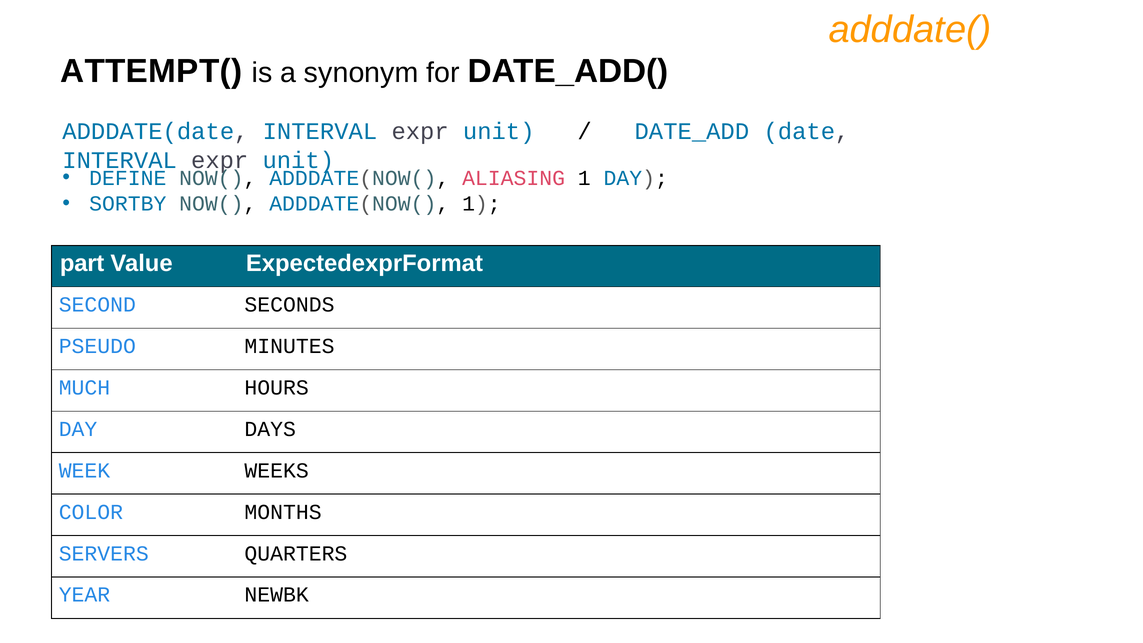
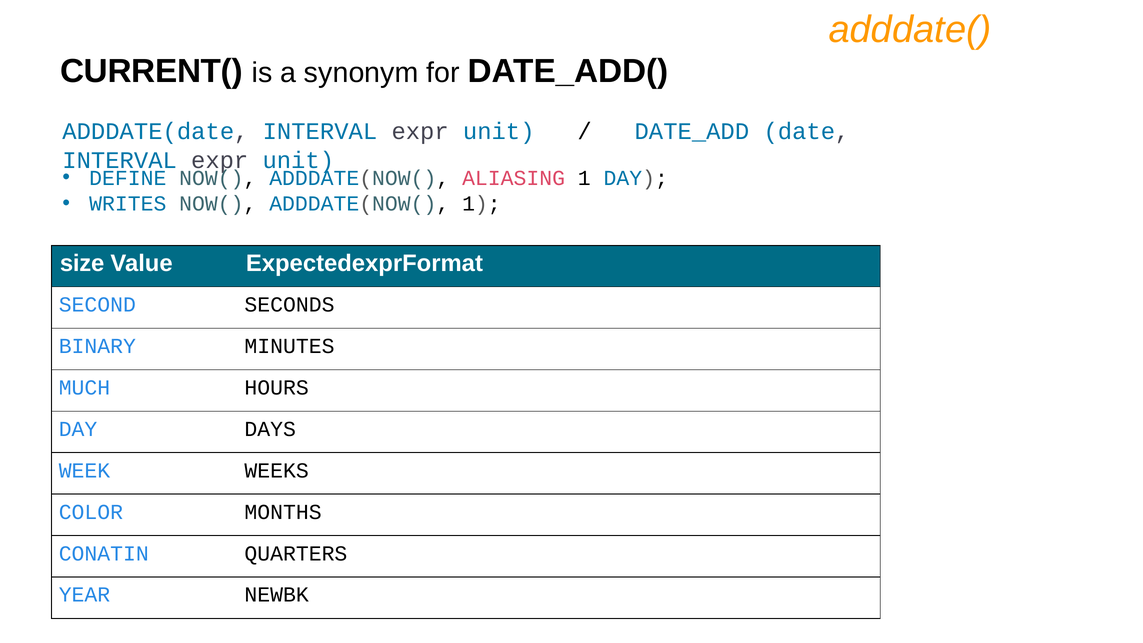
ATTEMPT(: ATTEMPT( -> CURRENT(
SORTBY: SORTBY -> WRITES
part: part -> size
PSEUDO: PSEUDO -> BINARY
SERVERS: SERVERS -> CONATIN
